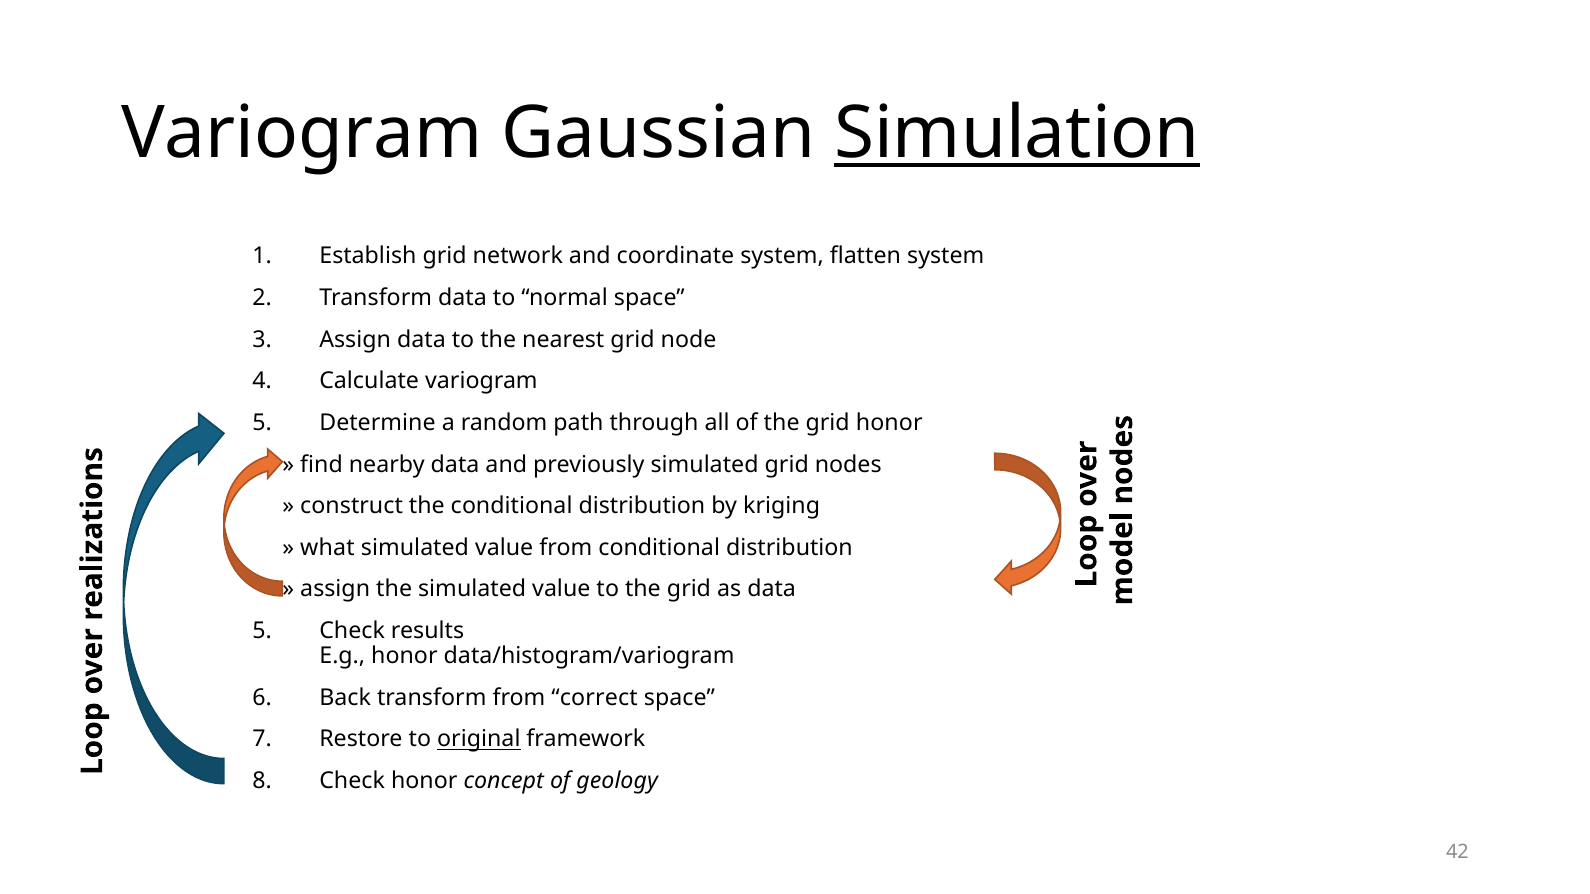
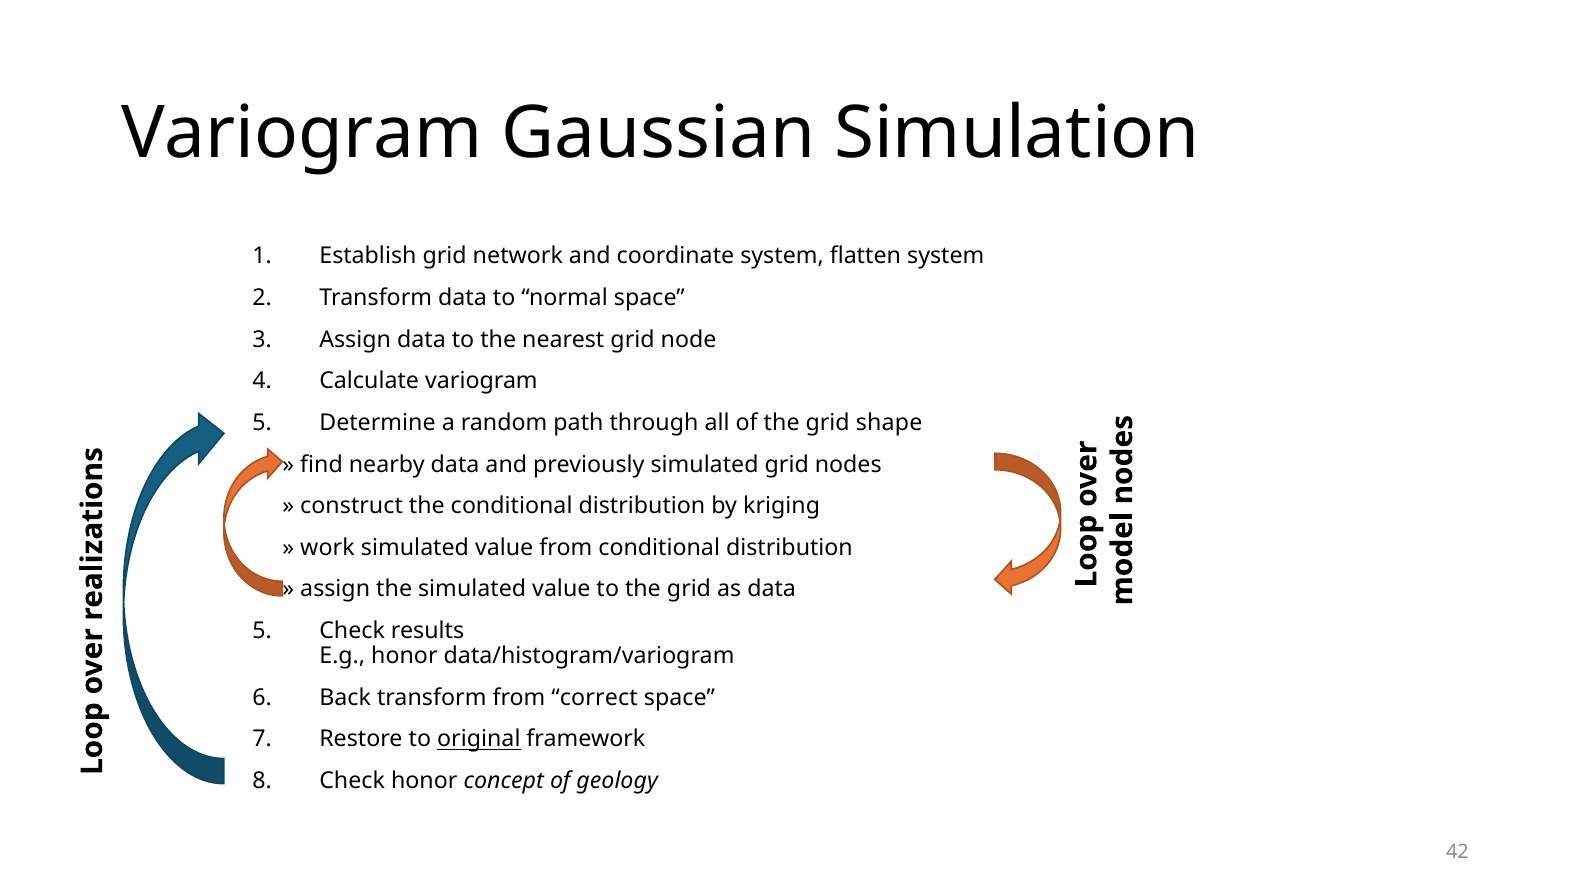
Simulation underline: present -> none
grid honor: honor -> shape
what: what -> work
